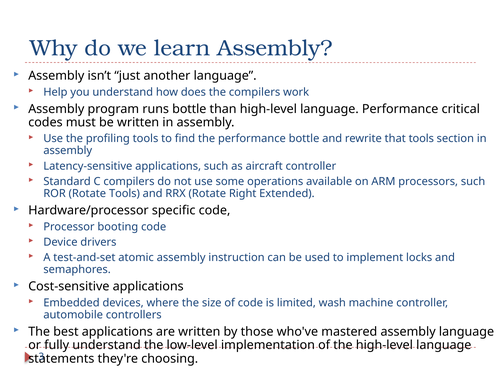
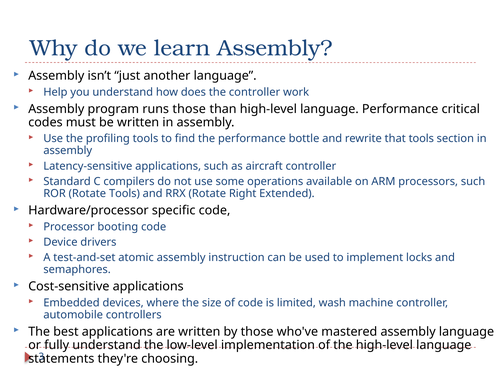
the compilers: compilers -> controller
runs bottle: bottle -> those
